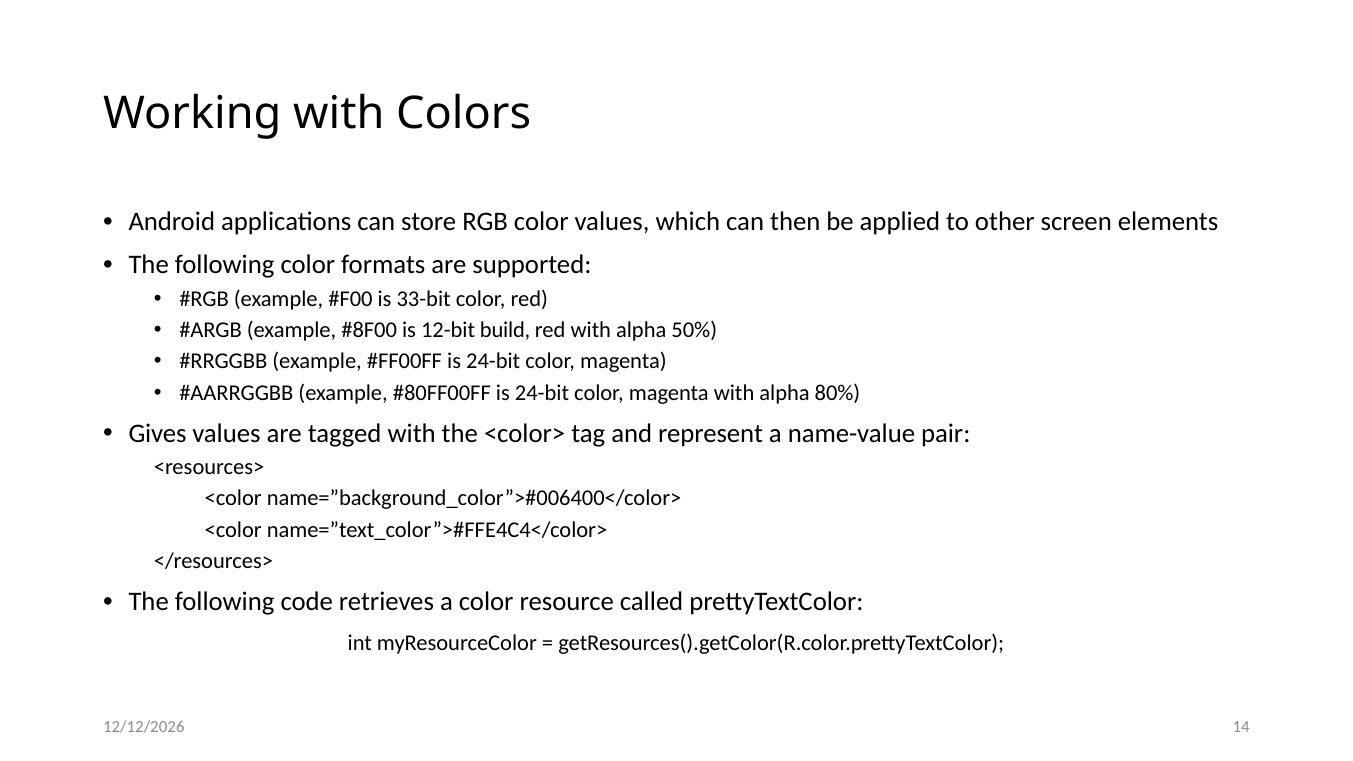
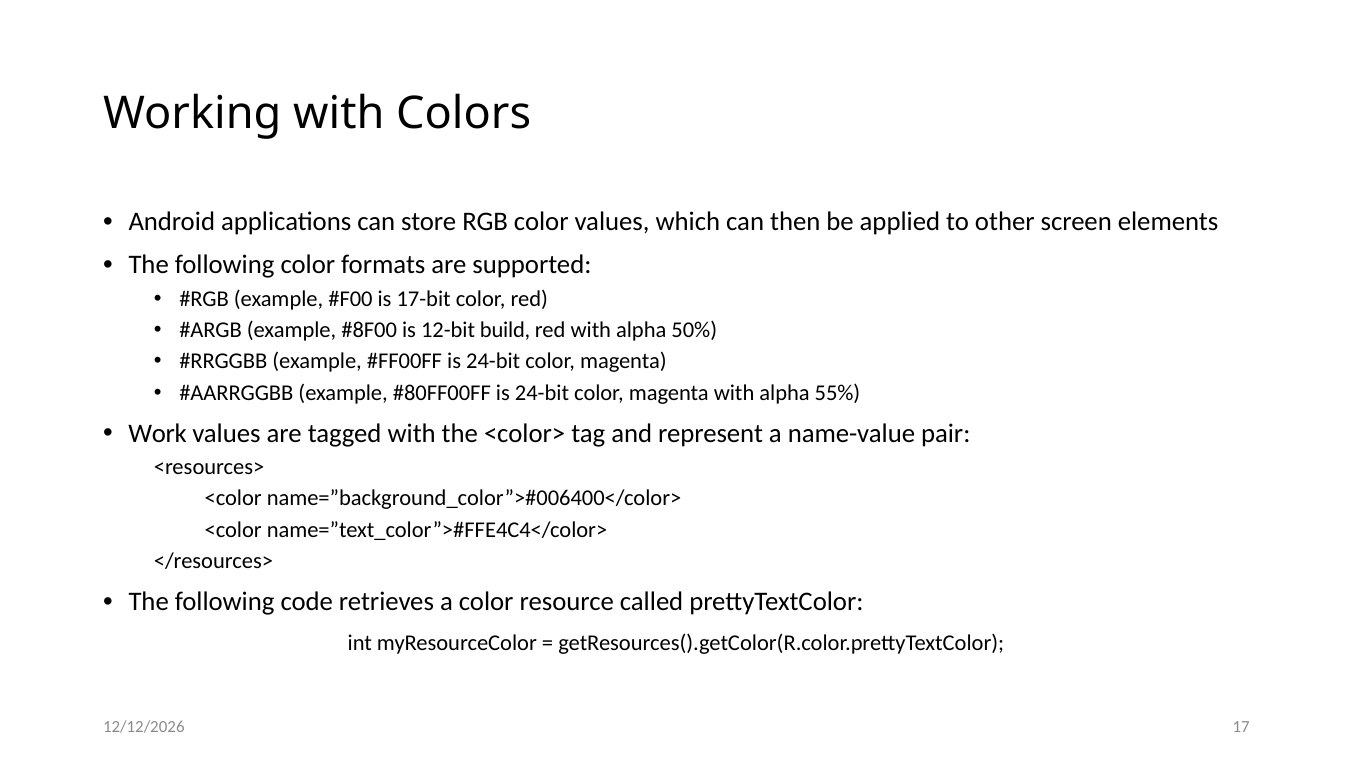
33-bit: 33-bit -> 17-bit
80%: 80% -> 55%
Gives: Gives -> Work
14: 14 -> 17
